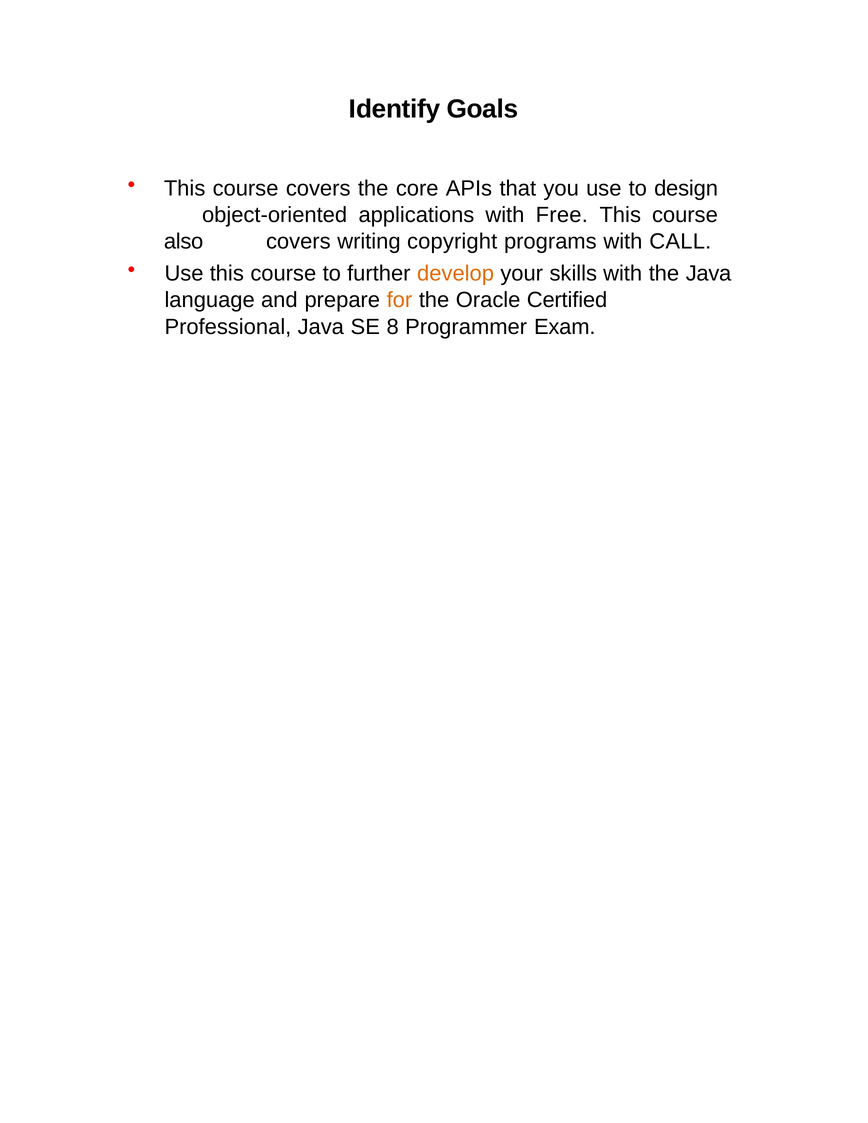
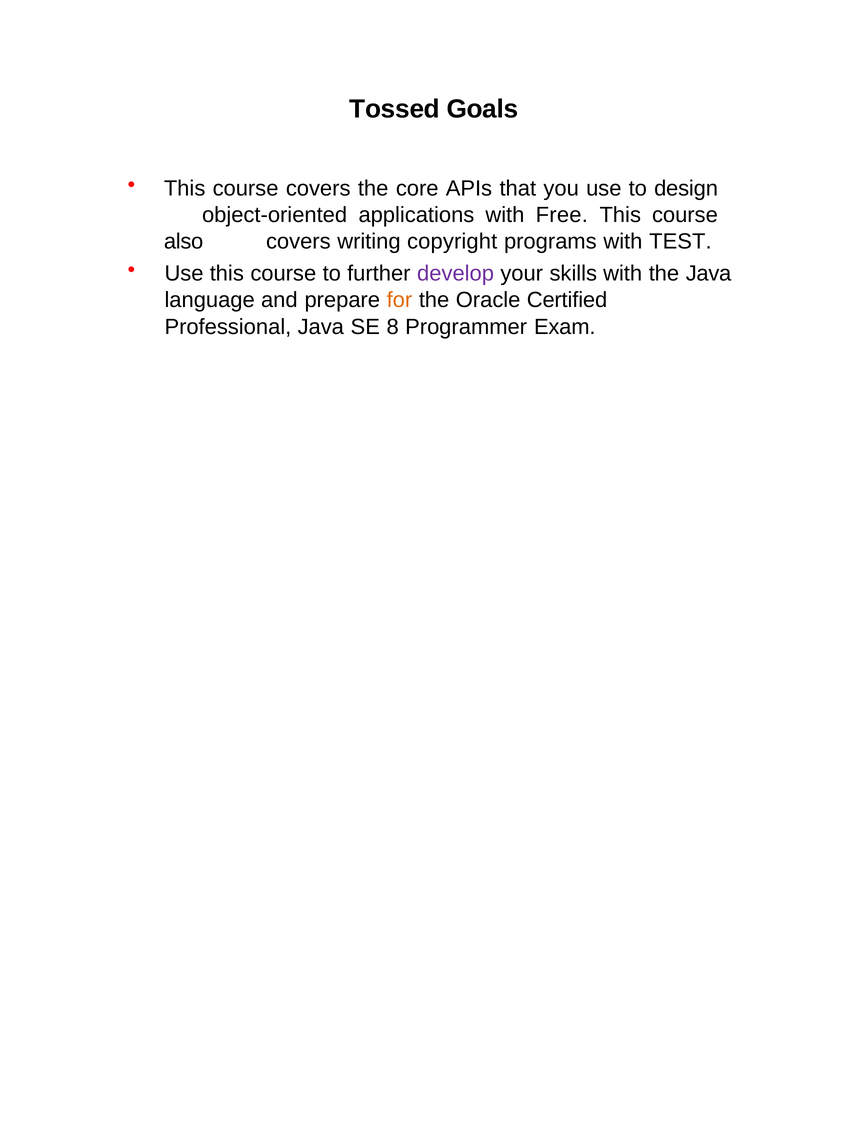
Identify: Identify -> Tossed
CALL: CALL -> TEST
develop colour: orange -> purple
